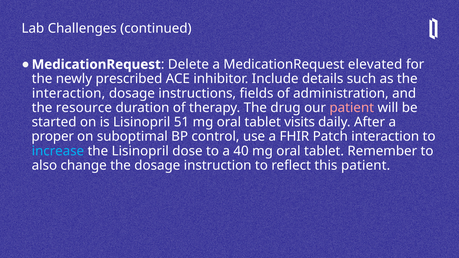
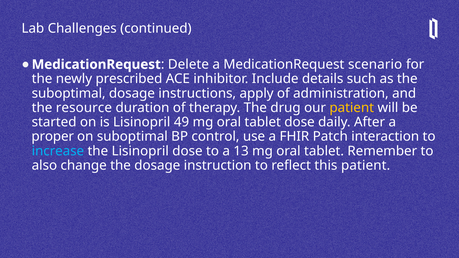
elevated: elevated -> scenario
interaction at (69, 93): interaction -> suboptimal
fields: fields -> apply
patient at (352, 108) colour: pink -> yellow
51: 51 -> 49
tablet visits: visits -> dose
40: 40 -> 13
